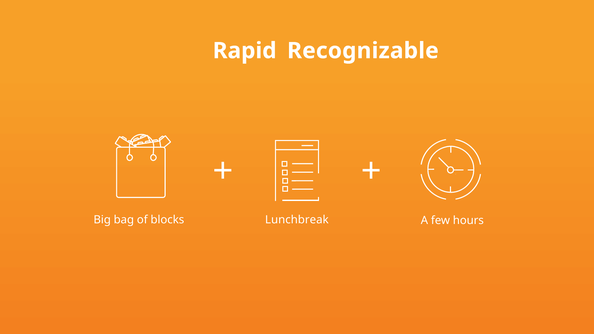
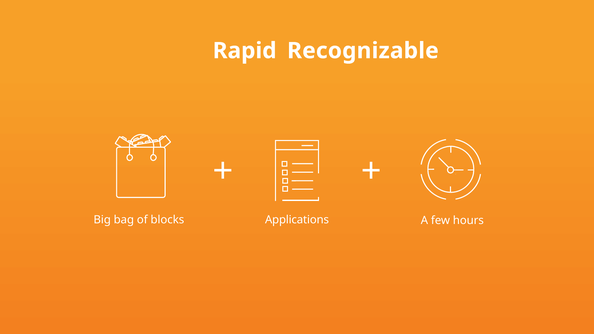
Lunchbreak: Lunchbreak -> Applications
